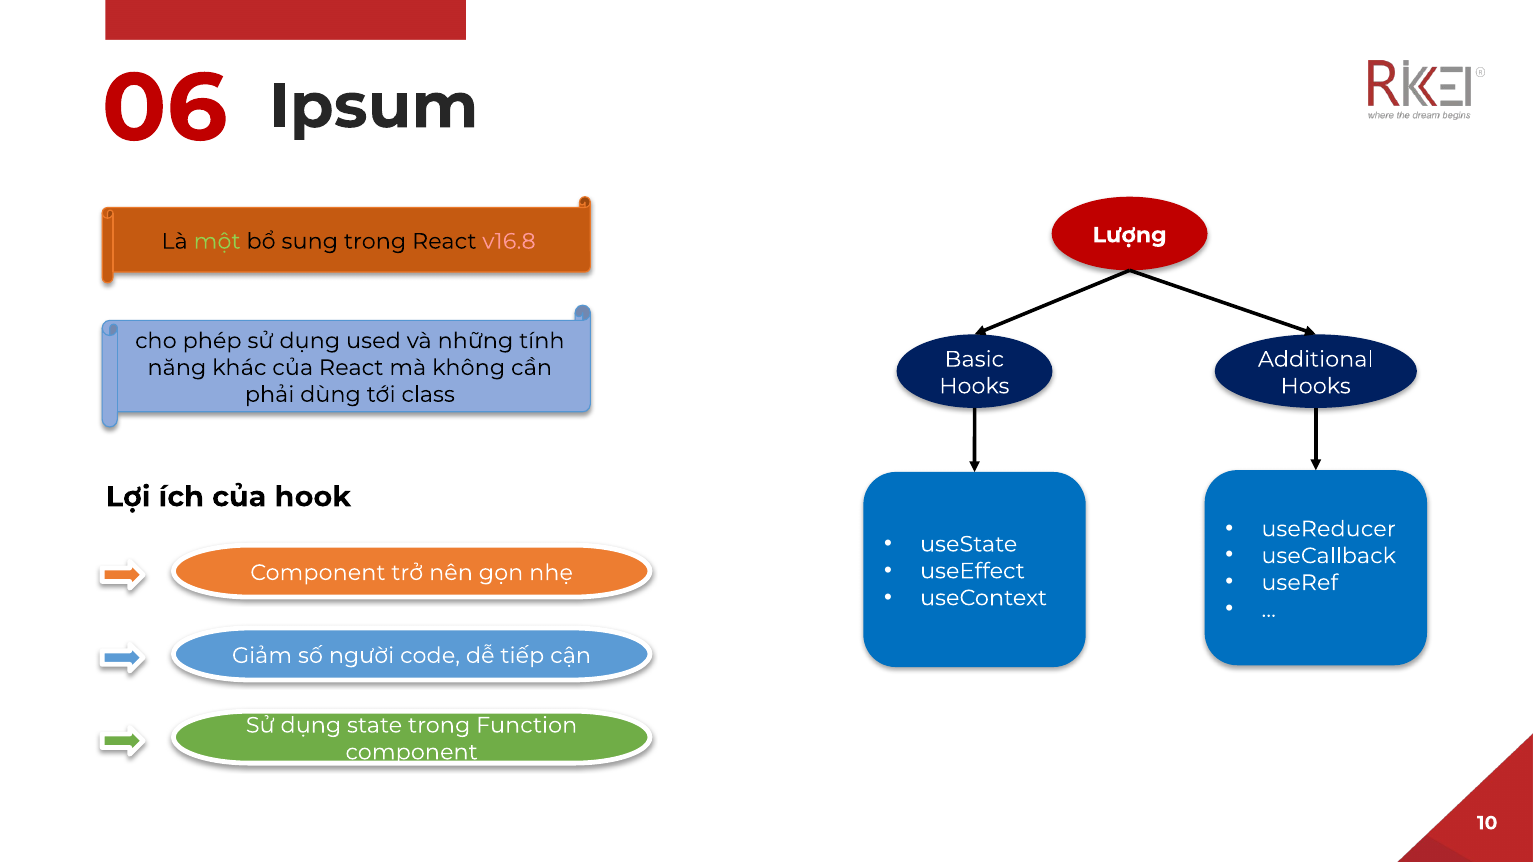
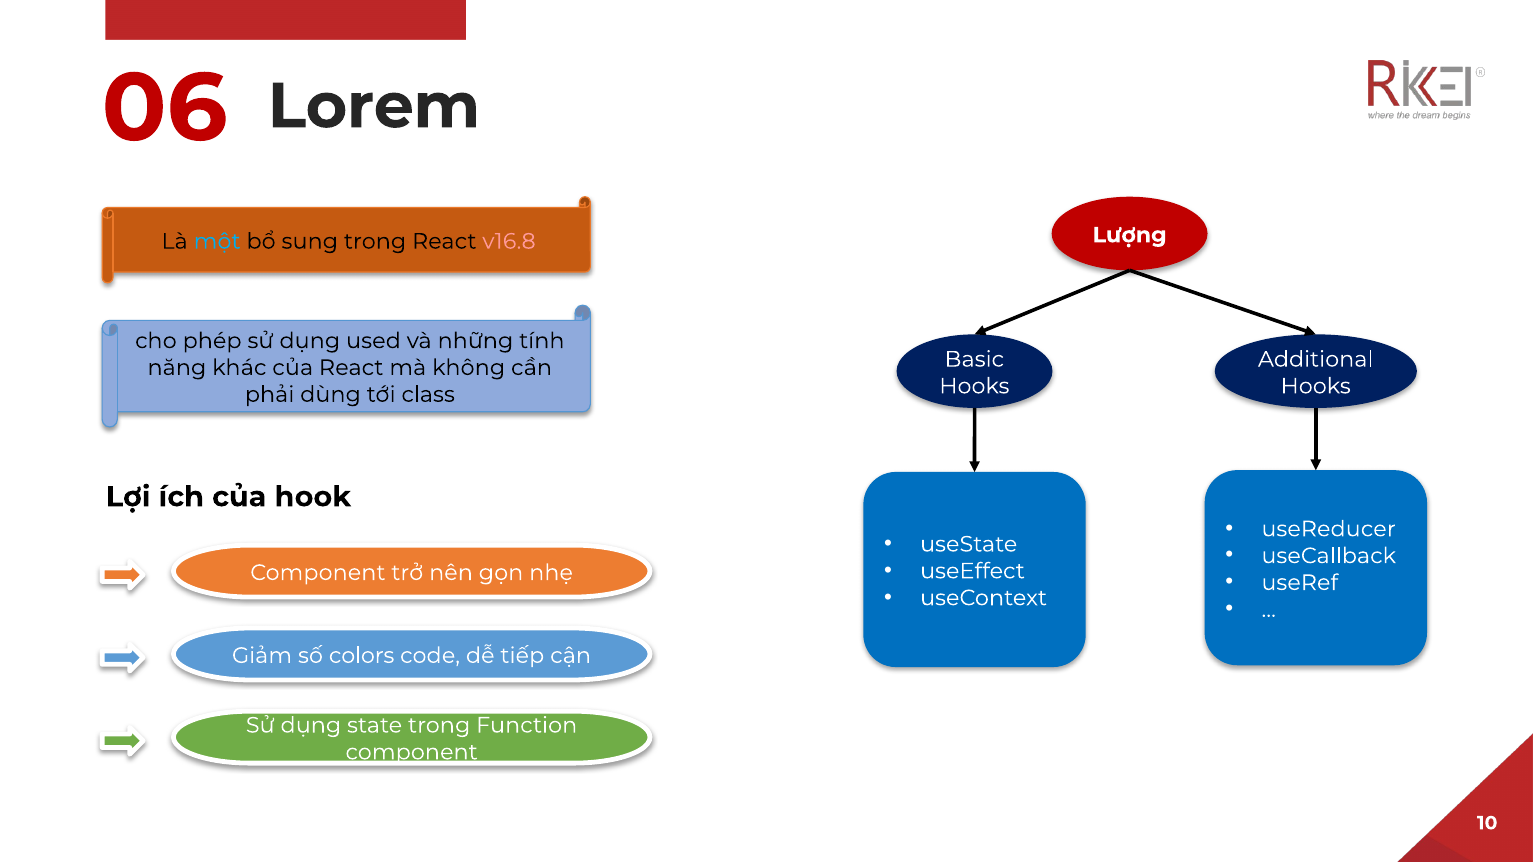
Ipsum: Ipsum -> Lorem
một colour: light green -> light blue
người: người -> colors
